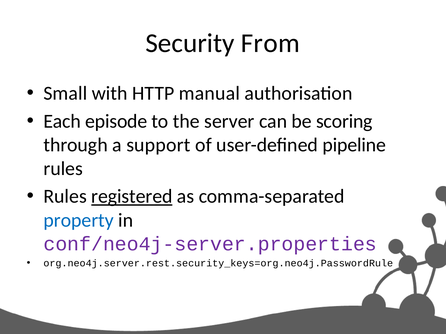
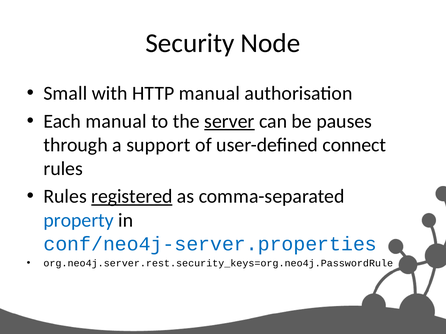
From: From -> Node
Each episode: episode -> manual
server underline: none -> present
scoring: scoring -> pauses
pipeline: pipeline -> connect
conf/neo4j-server.properties colour: purple -> blue
